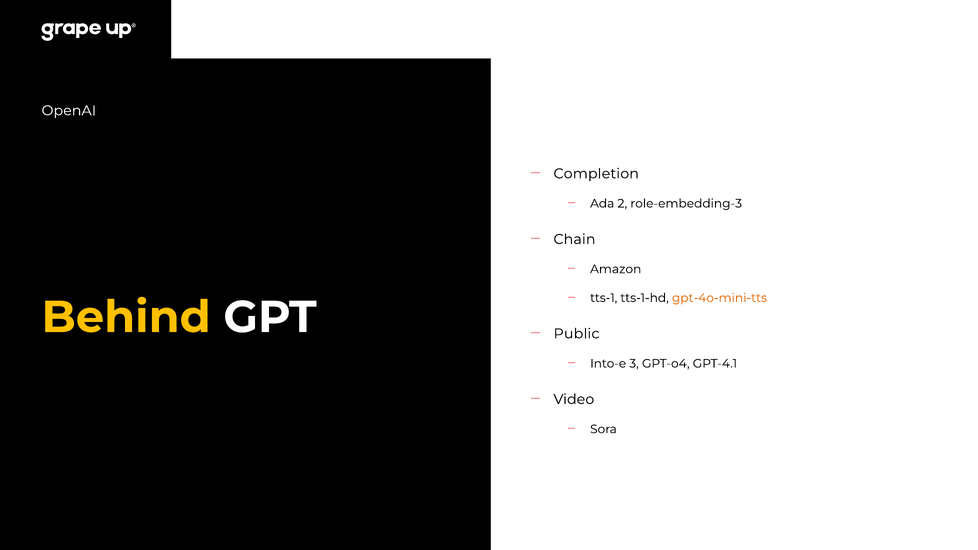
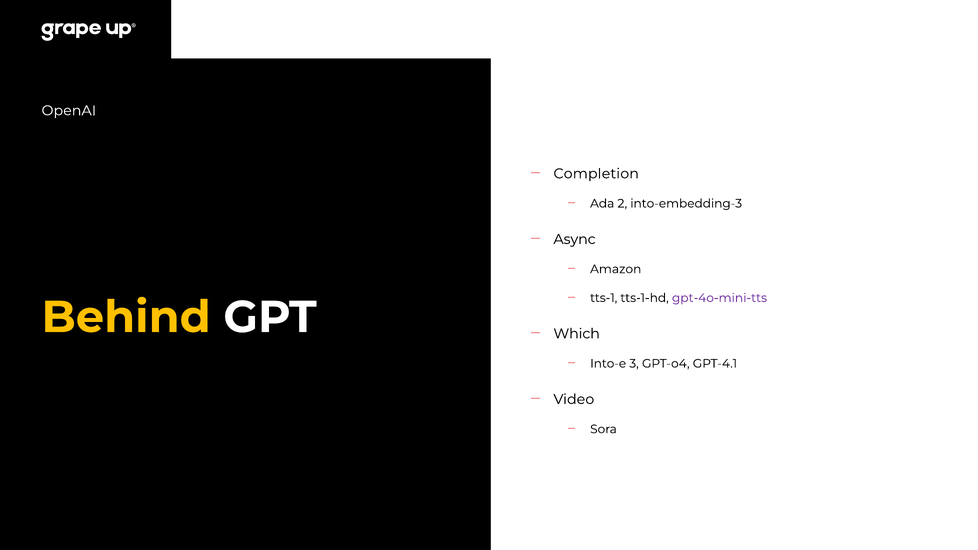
role-embedding-3: role-embedding-3 -> into-embedding-3
Chain: Chain -> Async
gpt-4o-mini-tts colour: orange -> purple
Public: Public -> Which
